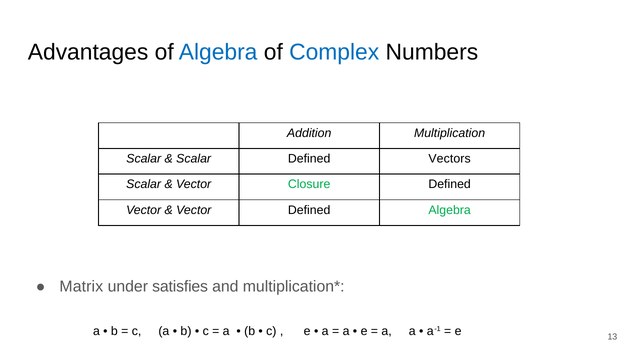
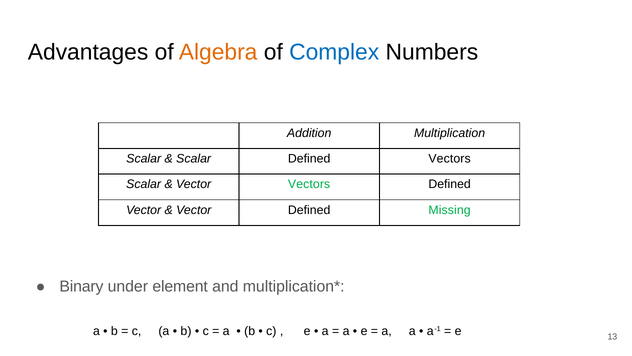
Algebra at (218, 52) colour: blue -> orange
Vector Closure: Closure -> Vectors
Defined Algebra: Algebra -> Missing
Matrix: Matrix -> Binary
satisfies: satisfies -> element
